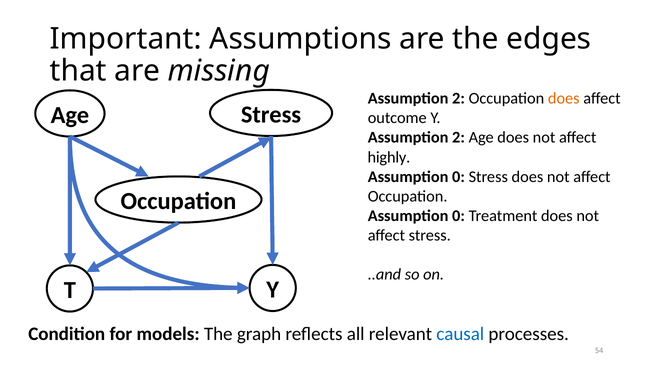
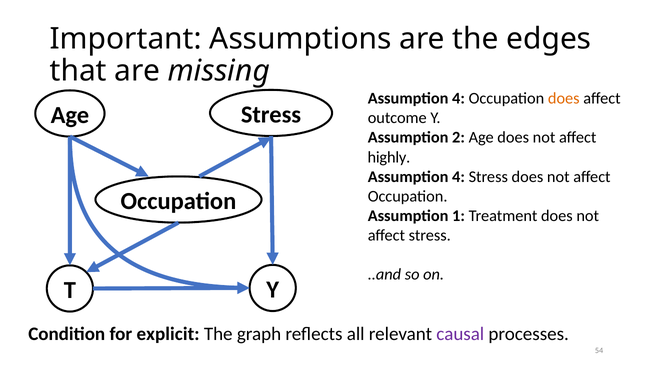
2 at (458, 99): 2 -> 4
0 at (458, 177): 0 -> 4
0 at (458, 216): 0 -> 1
models: models -> explicit
causal colour: blue -> purple
